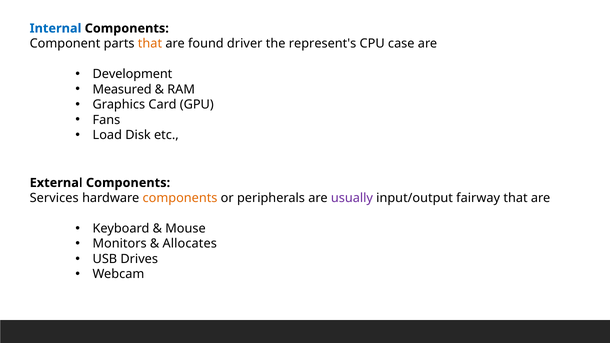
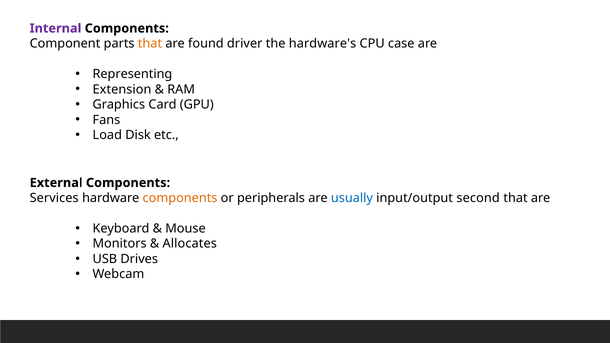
Internal colour: blue -> purple
represent's: represent's -> hardware's
Development: Development -> Representing
Measured: Measured -> Extension
usually colour: purple -> blue
fairway: fairway -> second
